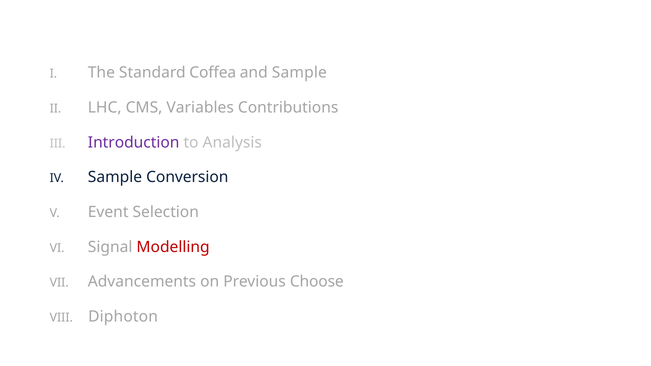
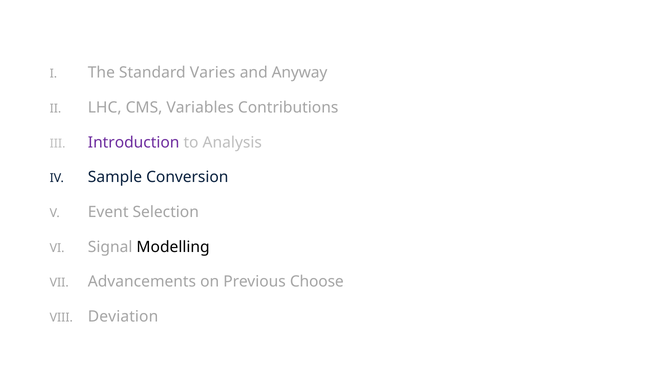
Coffea: Coffea -> Varies
and Sample: Sample -> Anyway
Modelling colour: red -> black
Diphoton: Diphoton -> Deviation
